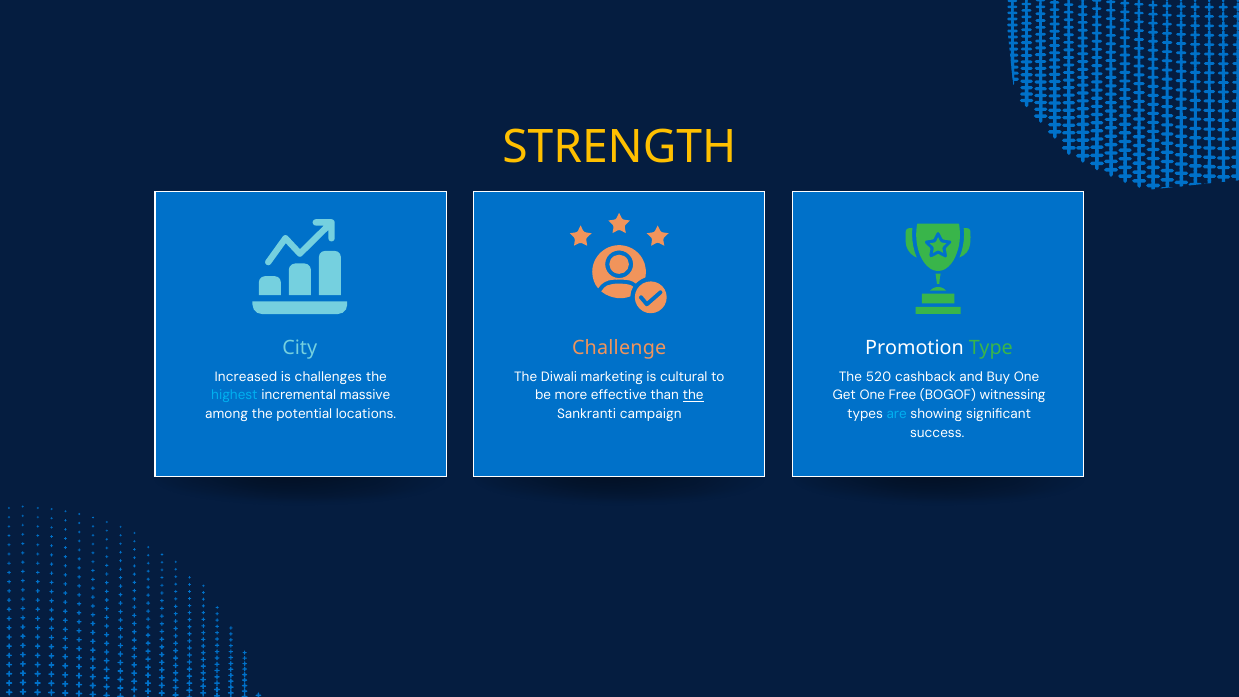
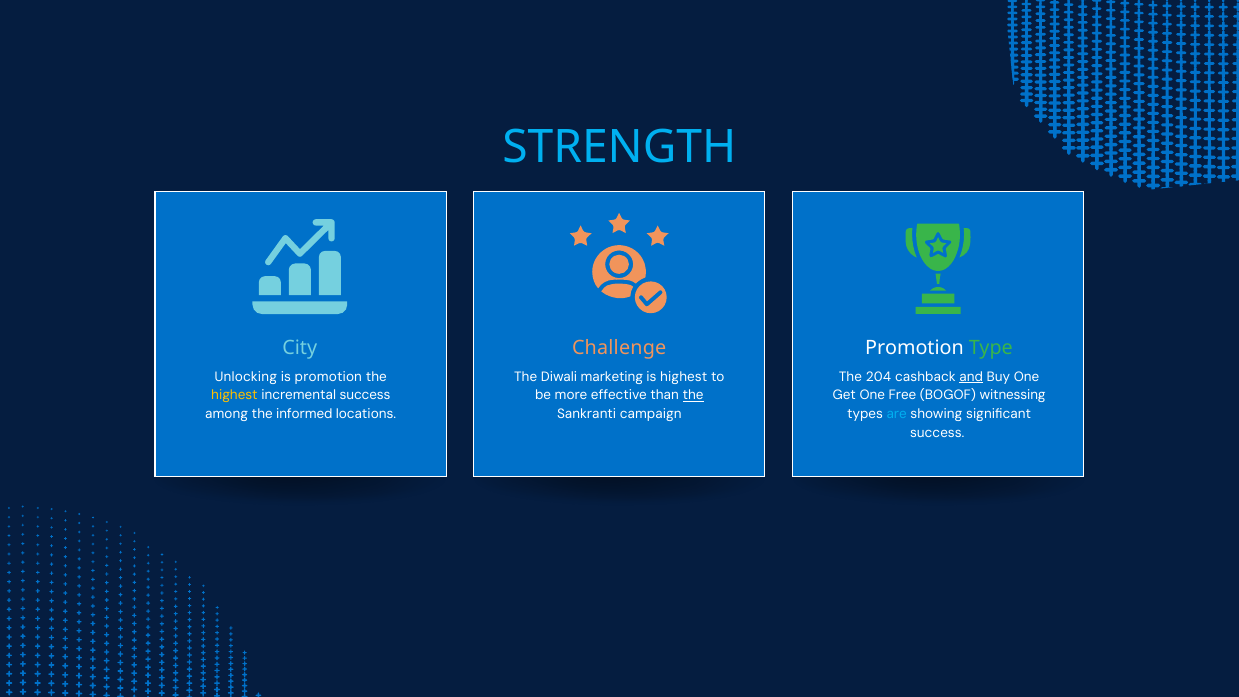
STRENGTH colour: yellow -> light blue
Increased: Increased -> Unlocking
is challenges: challenges -> promotion
is cultural: cultural -> highest
520: 520 -> 204
and underline: none -> present
highest at (234, 395) colour: light blue -> yellow
incremental massive: massive -> success
potential: potential -> informed
